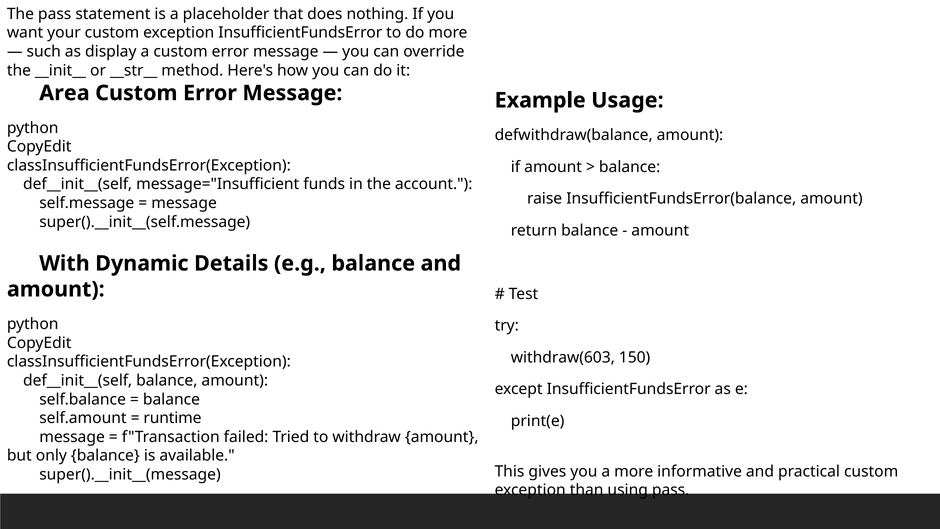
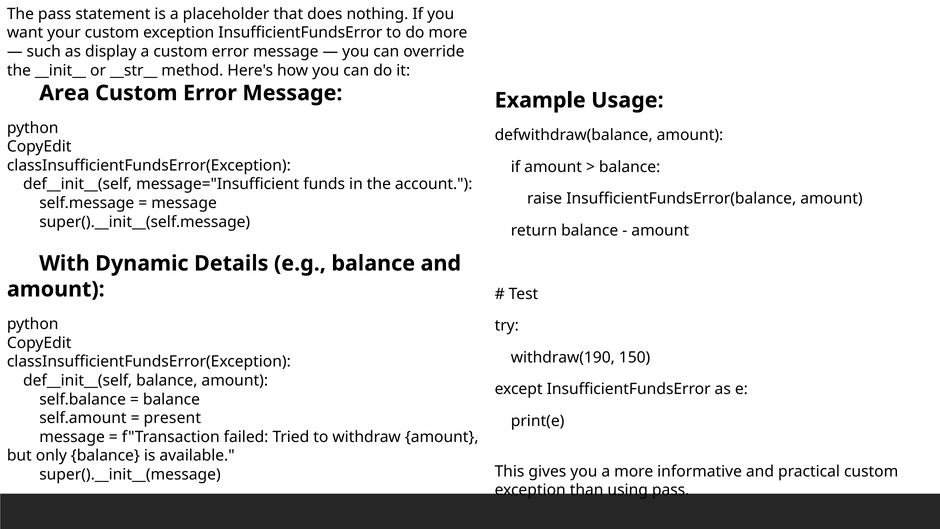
withdraw(603: withdraw(603 -> withdraw(190
runtime: runtime -> present
